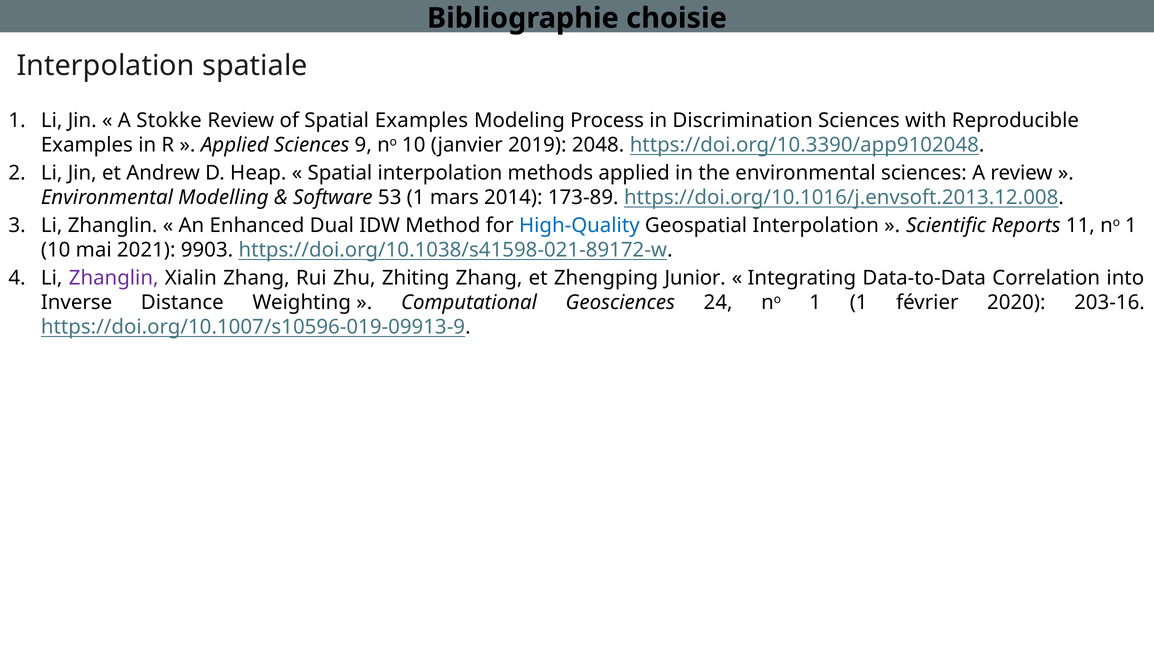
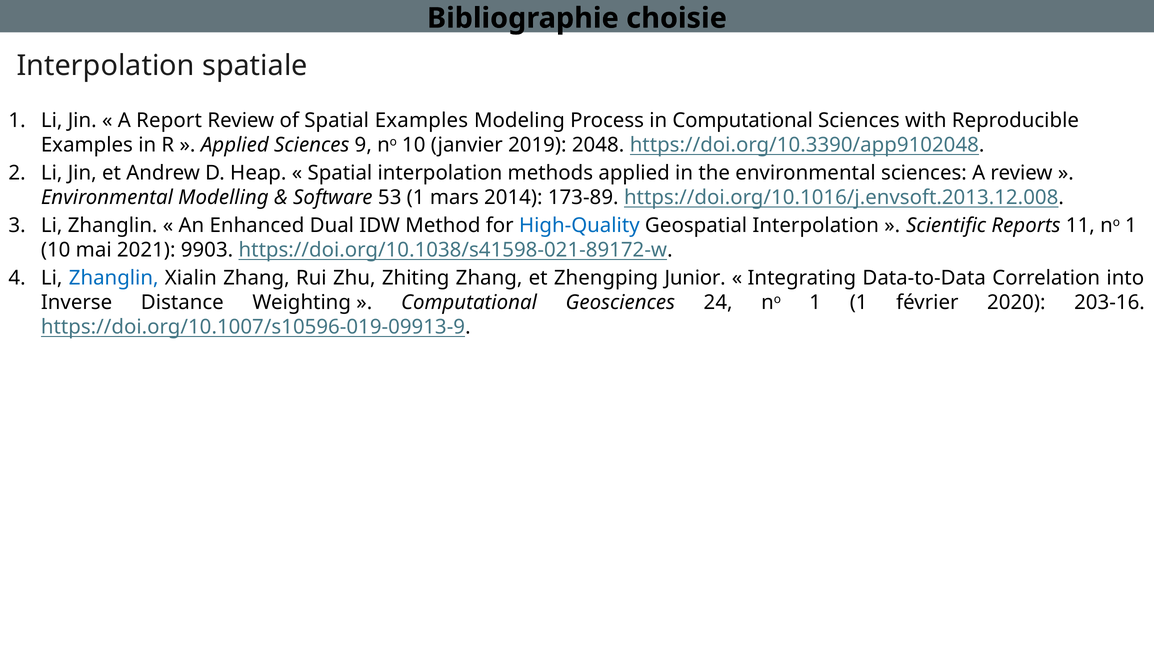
Stokke: Stokke -> Report
in Discrimination: Discrimination -> Computational
Zhanglin at (114, 278) colour: purple -> blue
